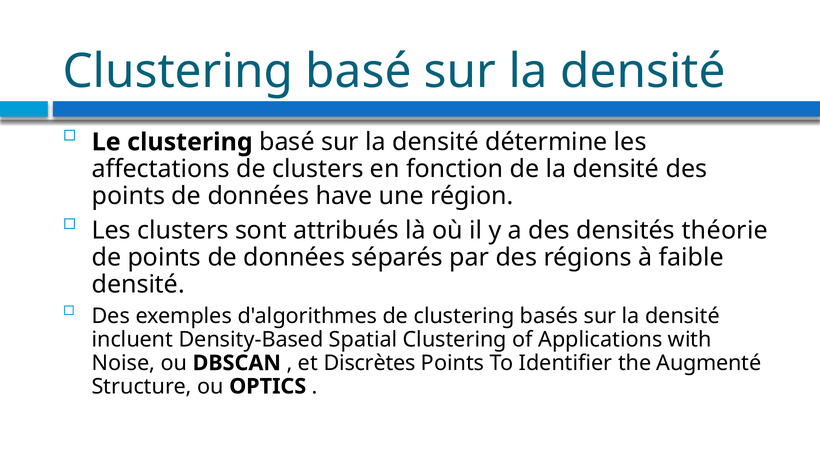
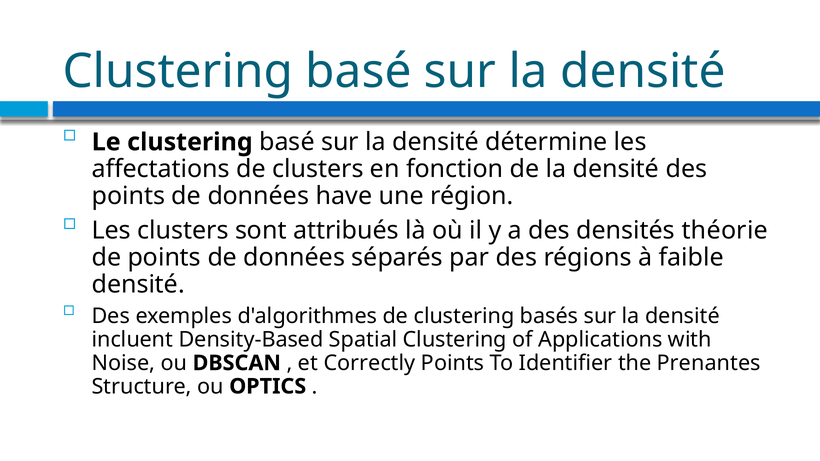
Discrètes: Discrètes -> Correctly
Augmenté: Augmenté -> Prenantes
